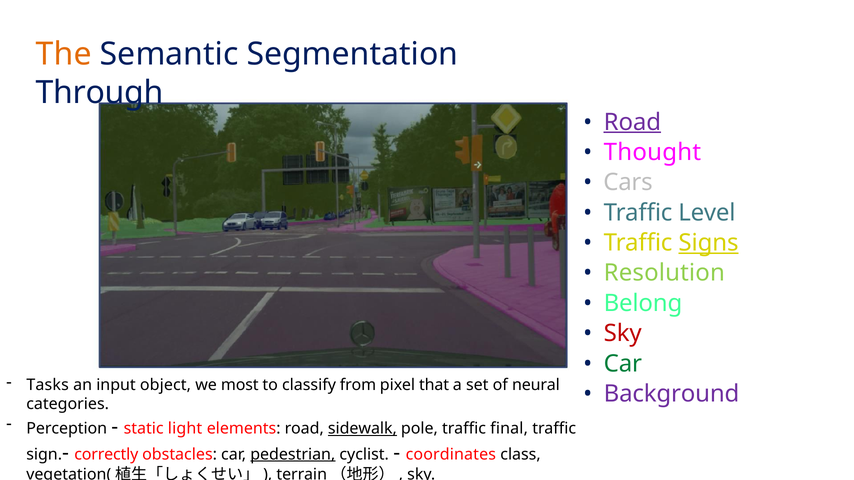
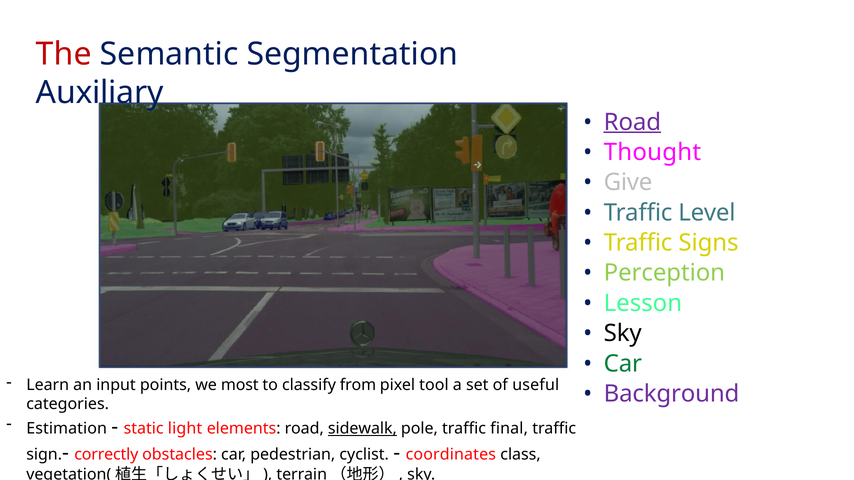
The colour: orange -> red
Through: Through -> Auxiliary
Cars: Cars -> Give
Signs underline: present -> none
Resolution: Resolution -> Perception
Belong: Belong -> Lesson
Sky at (623, 334) colour: red -> black
Tasks: Tasks -> Learn
object: object -> points
that: that -> tool
neural: neural -> useful
Perception: Perception -> Estimation
pedestrian underline: present -> none
